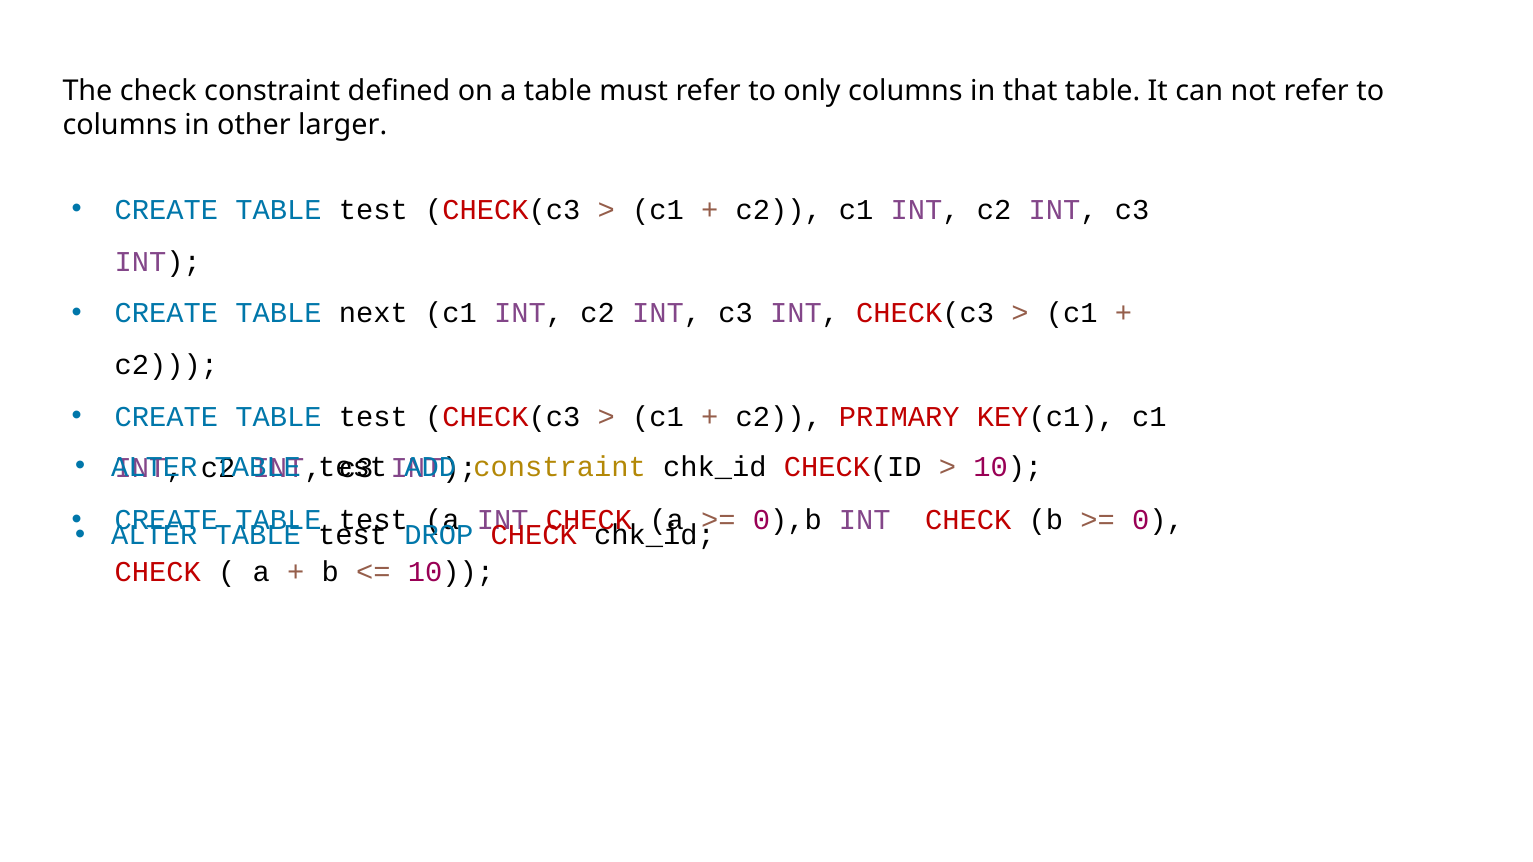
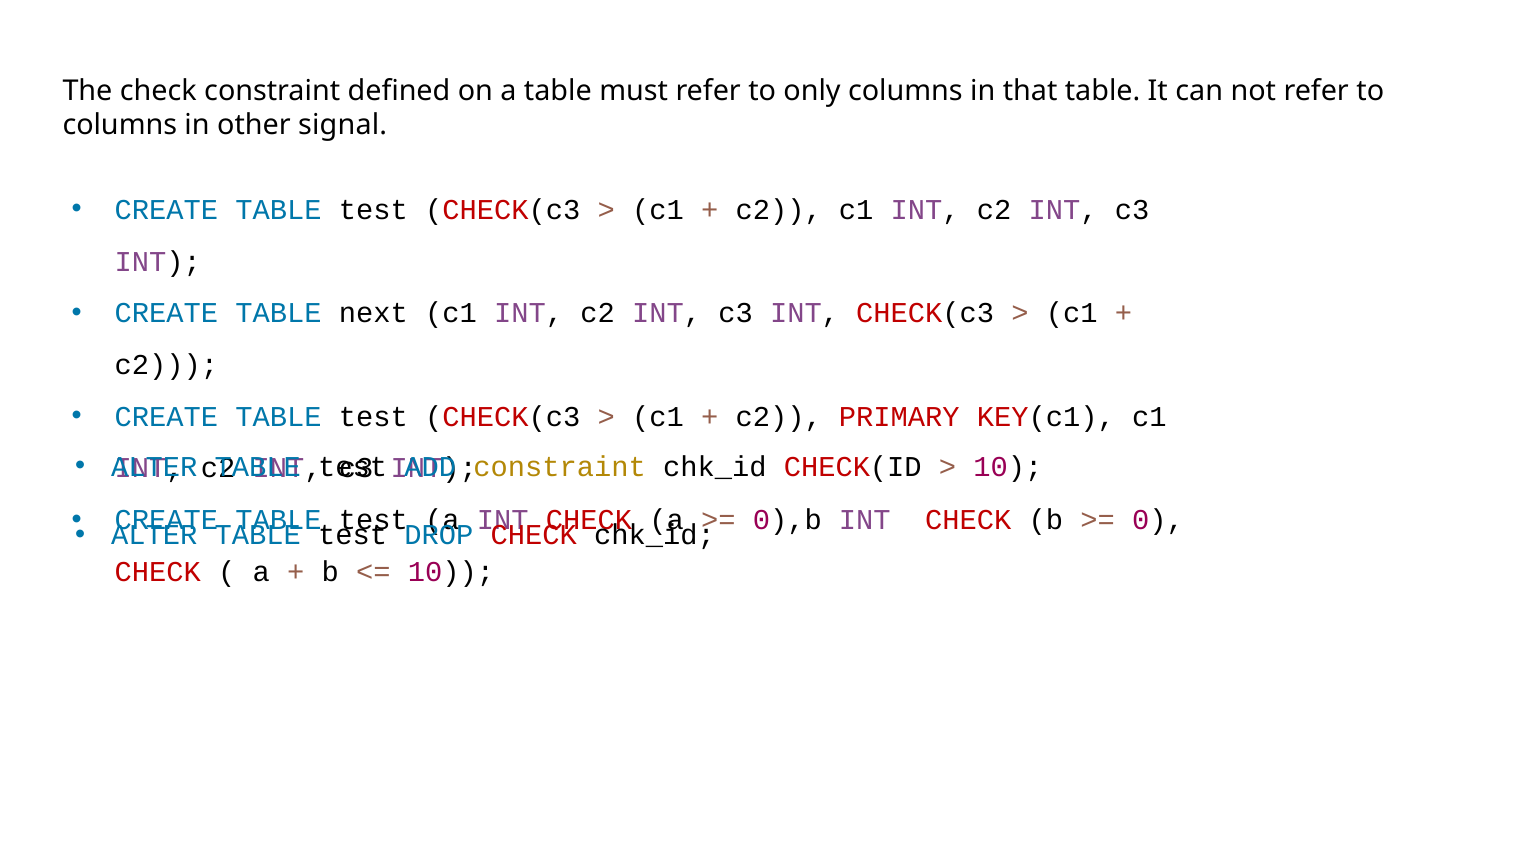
larger: larger -> signal
